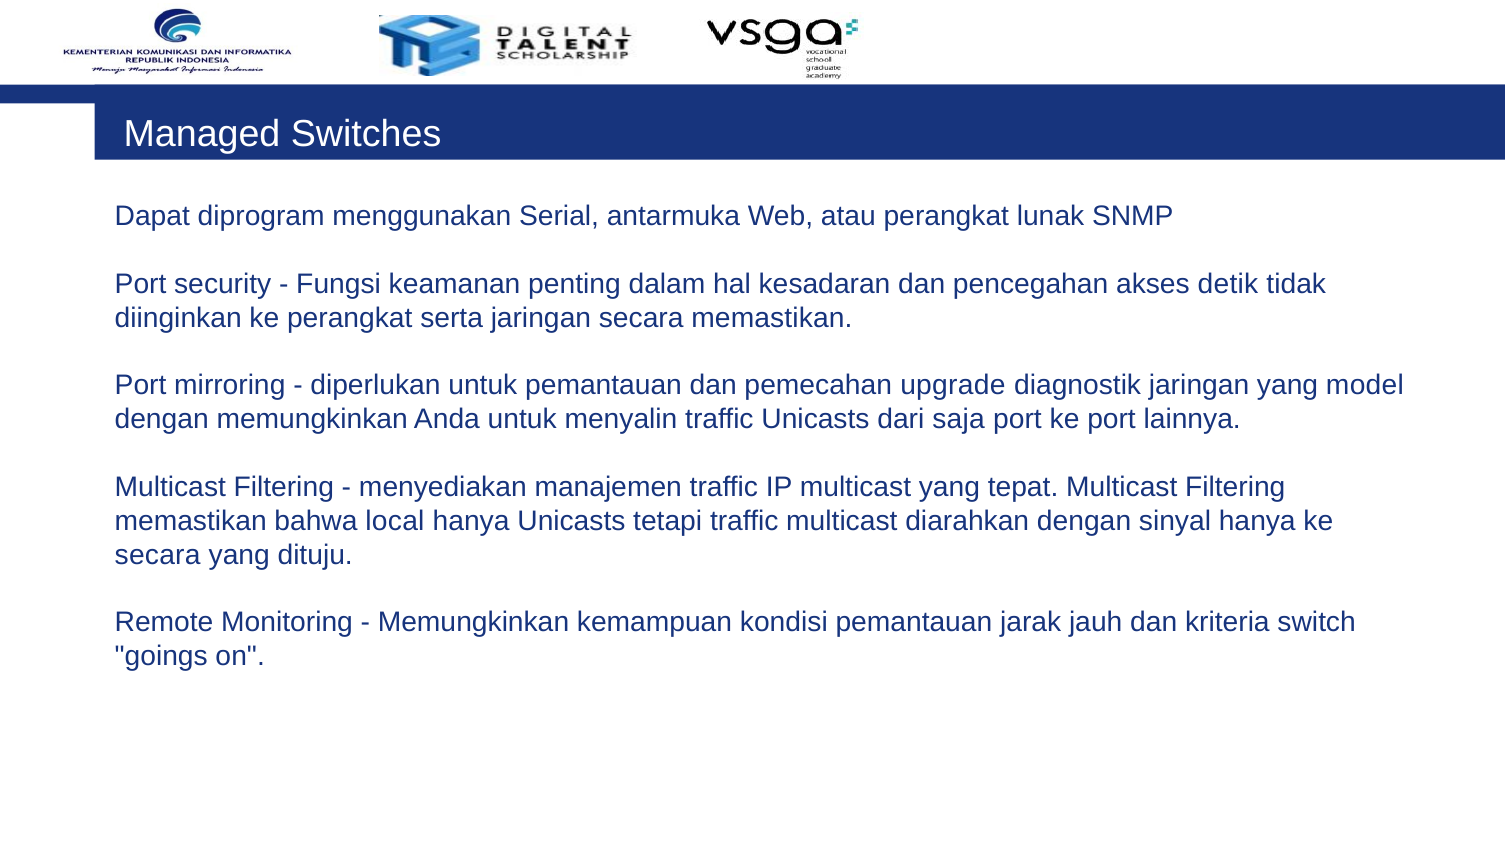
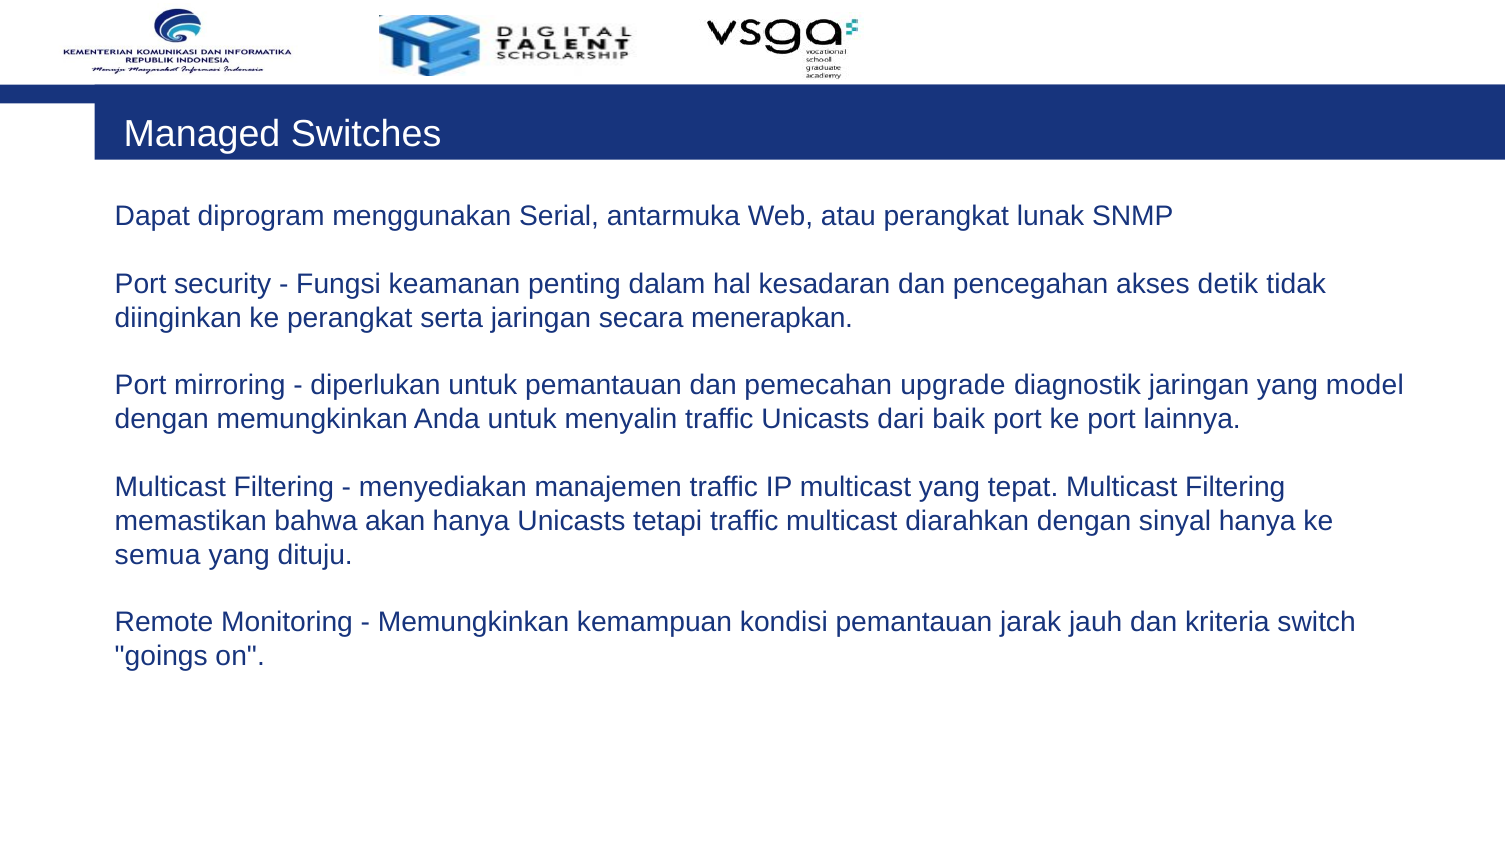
secara memastikan: memastikan -> menerapkan
saja: saja -> baik
local: local -> akan
secara at (158, 555): secara -> semua
